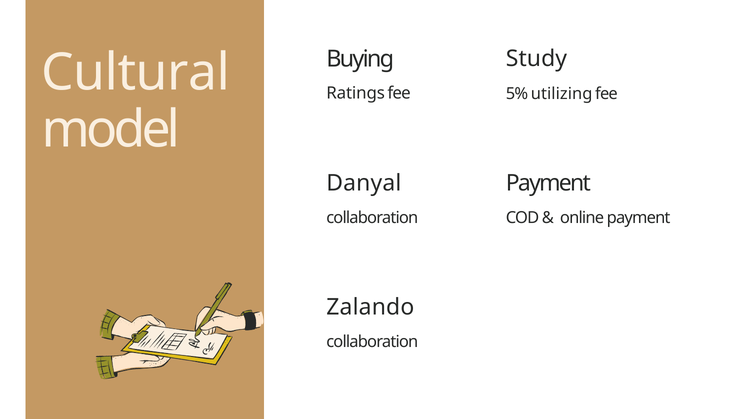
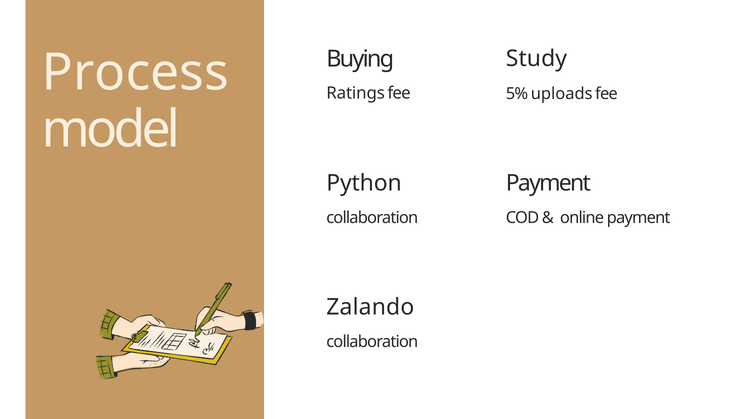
Cultural: Cultural -> Process
utilizing: utilizing -> uploads
Danyal: Danyal -> Python
